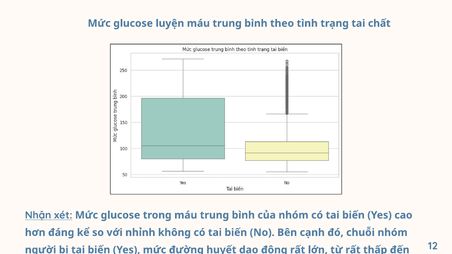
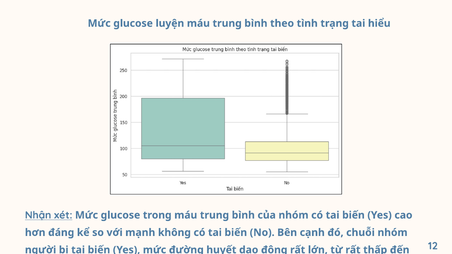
chất: chất -> hiểu
nhỉnh: nhỉnh -> mạnh
